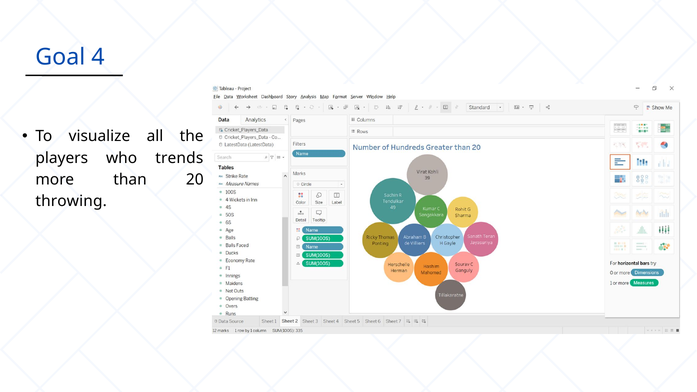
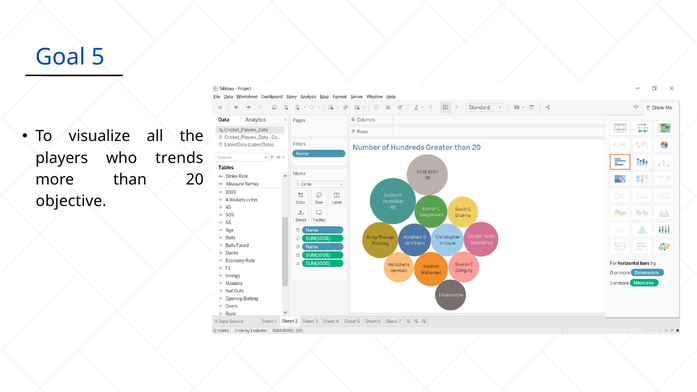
4: 4 -> 5
throwing: throwing -> objective
